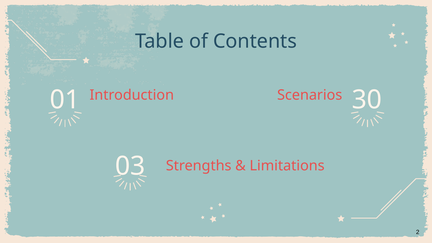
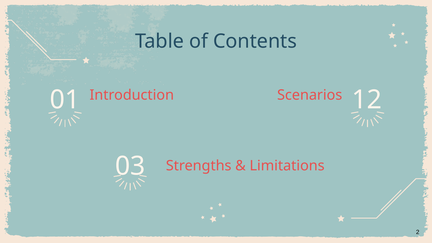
30: 30 -> 12
